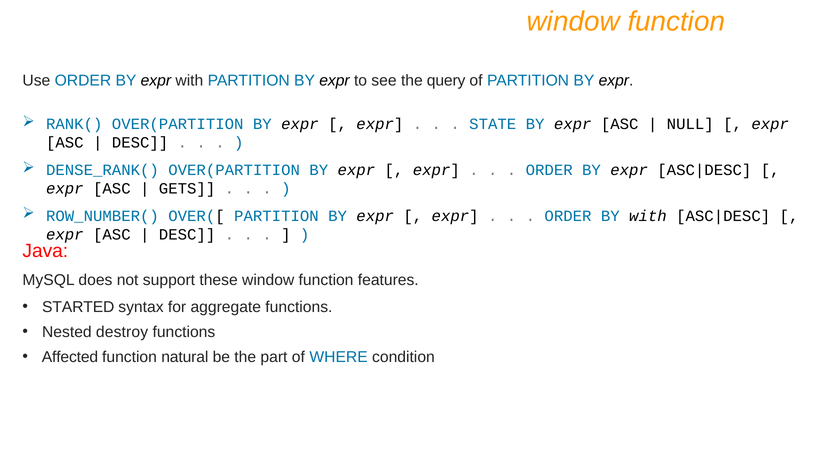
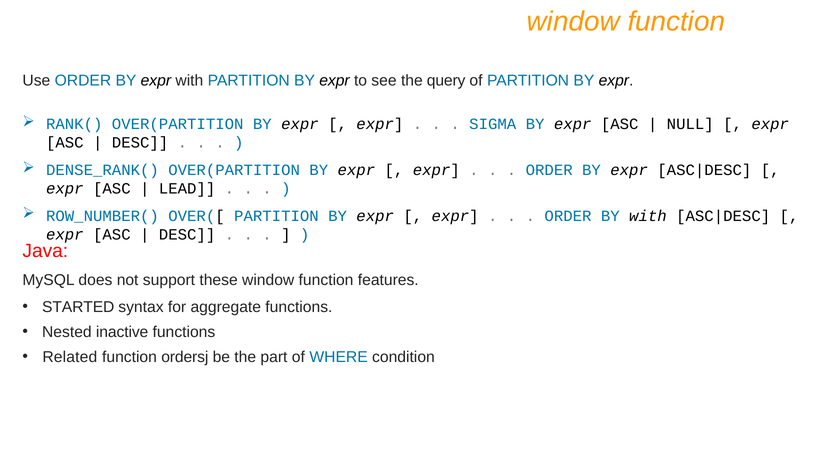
STATE: STATE -> SIGMA
GETS: GETS -> LEAD
destroy: destroy -> inactive
Affected: Affected -> Related
natural: natural -> ordersj
